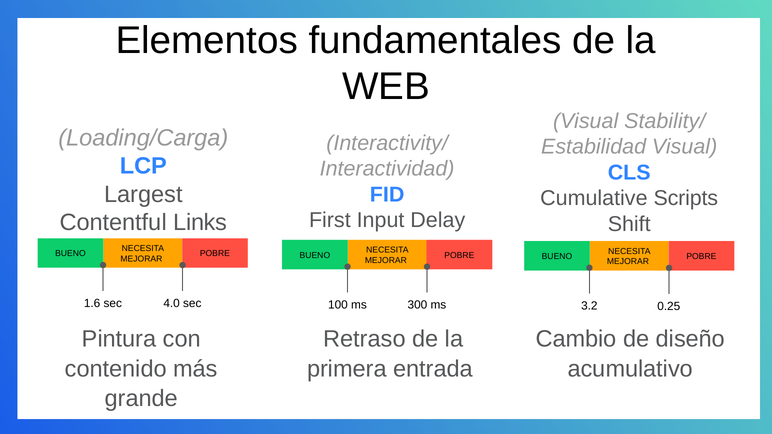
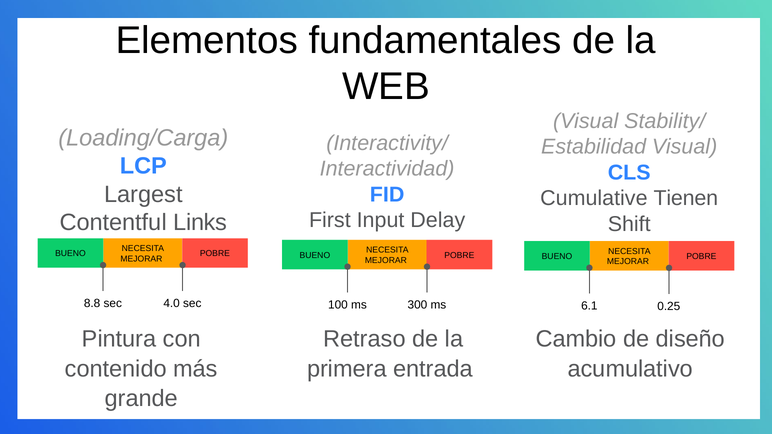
Scripts: Scripts -> Tienen
1.6: 1.6 -> 8.8
3.2: 3.2 -> 6.1
